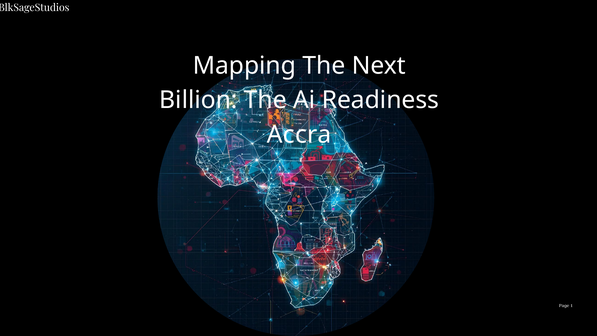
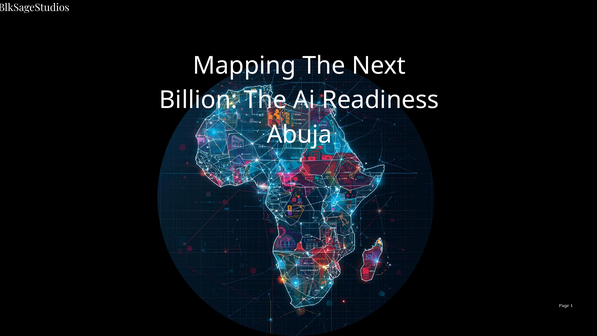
Accra: Accra -> Abuja
